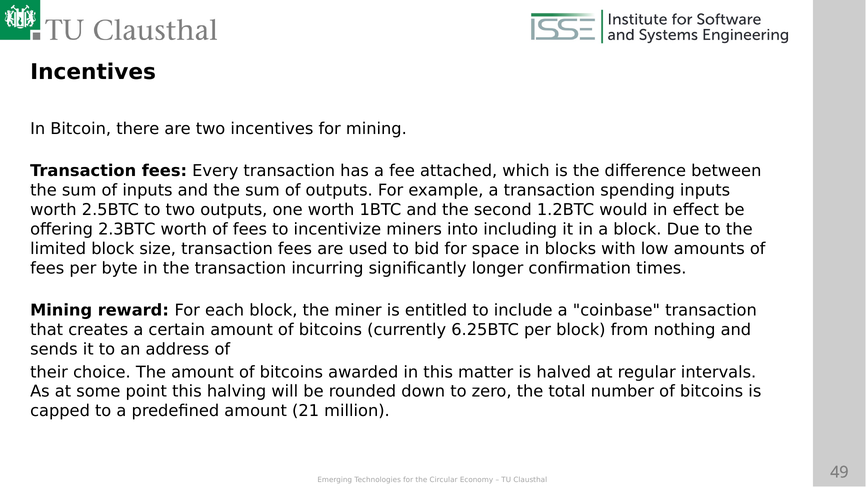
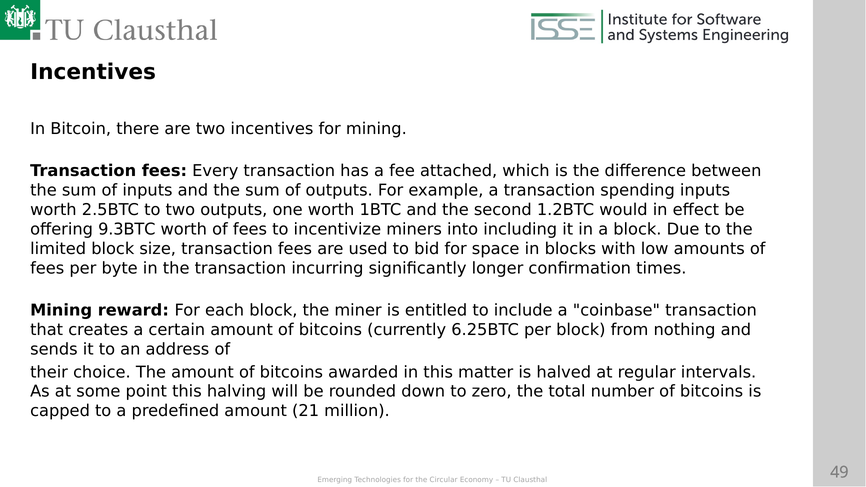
2.3BTC: 2.3BTC -> 9.3BTC
